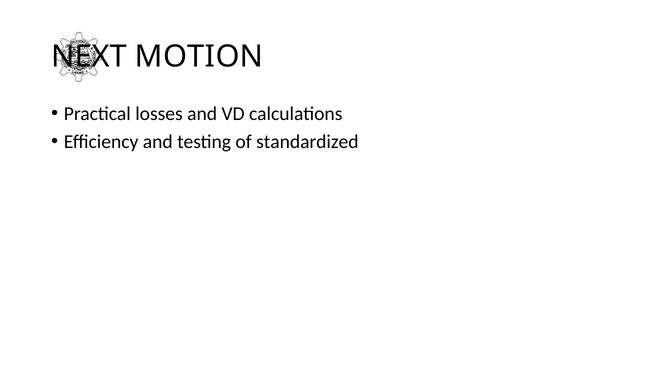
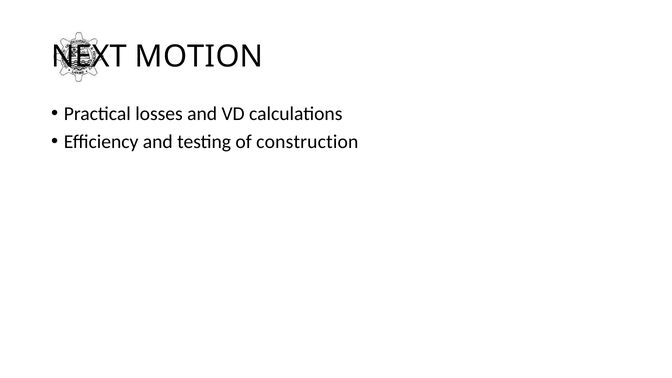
standardized: standardized -> construction
